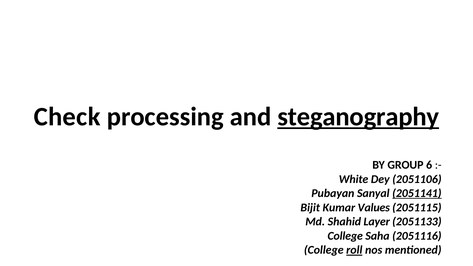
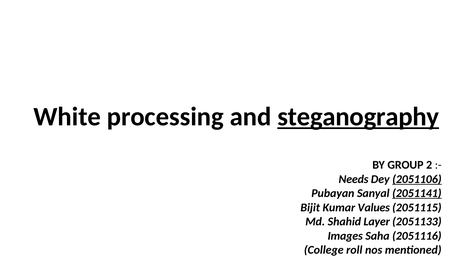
Check: Check -> White
6: 6 -> 2
White: White -> Needs
2051106 underline: none -> present
College at (345, 236): College -> Images
roll underline: present -> none
